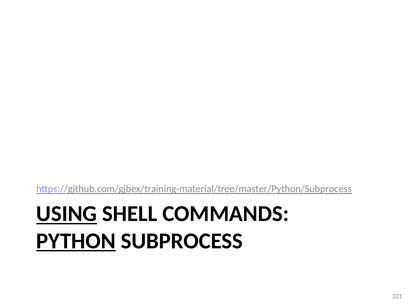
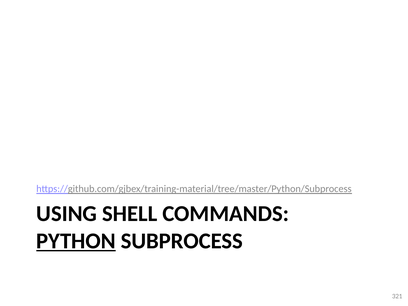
USING underline: present -> none
